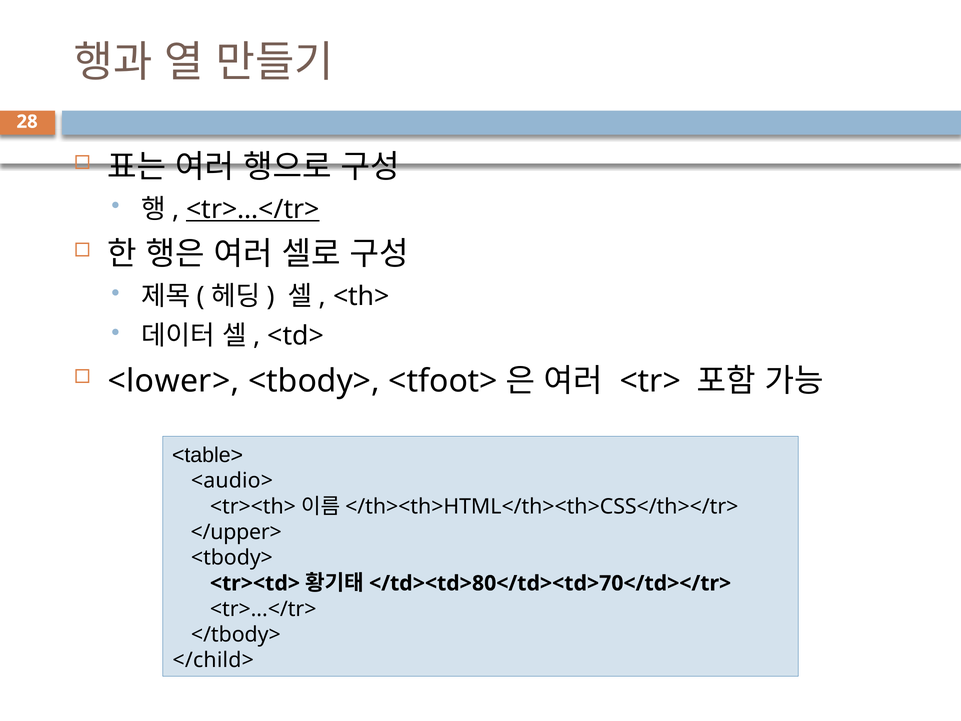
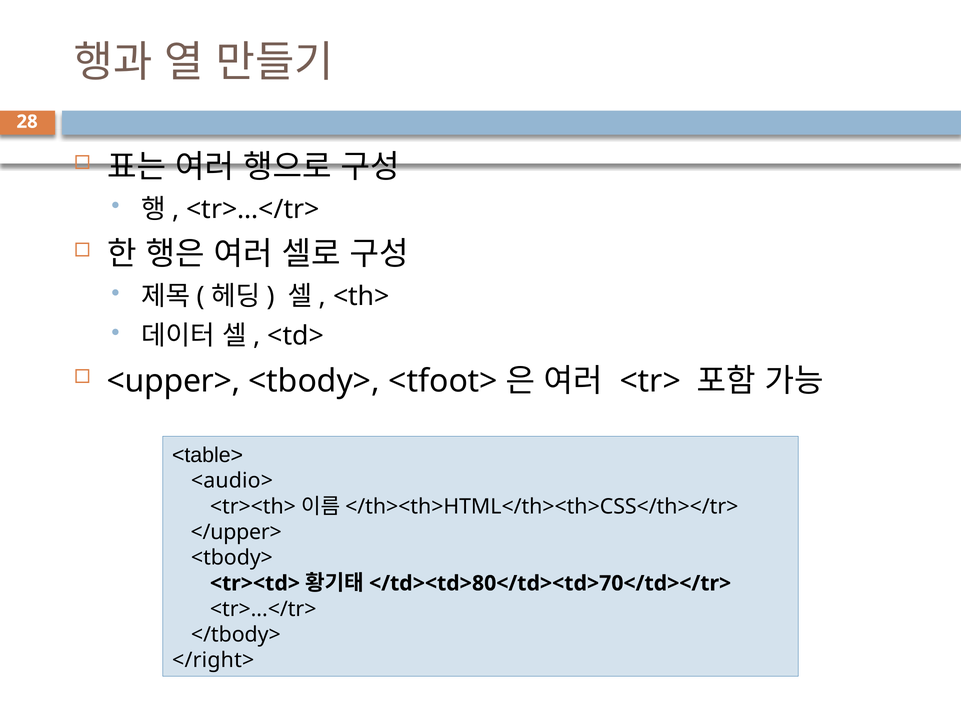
<tr>…</tr> underline: present -> none
<lower>: <lower> -> <upper>
</child>: </child> -> </right>
